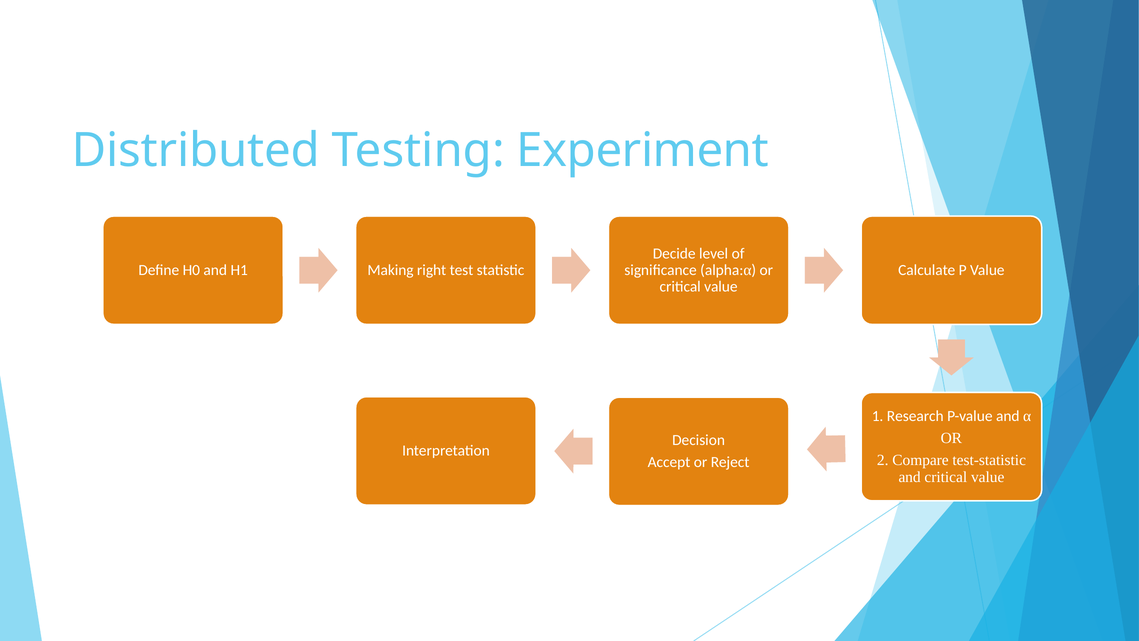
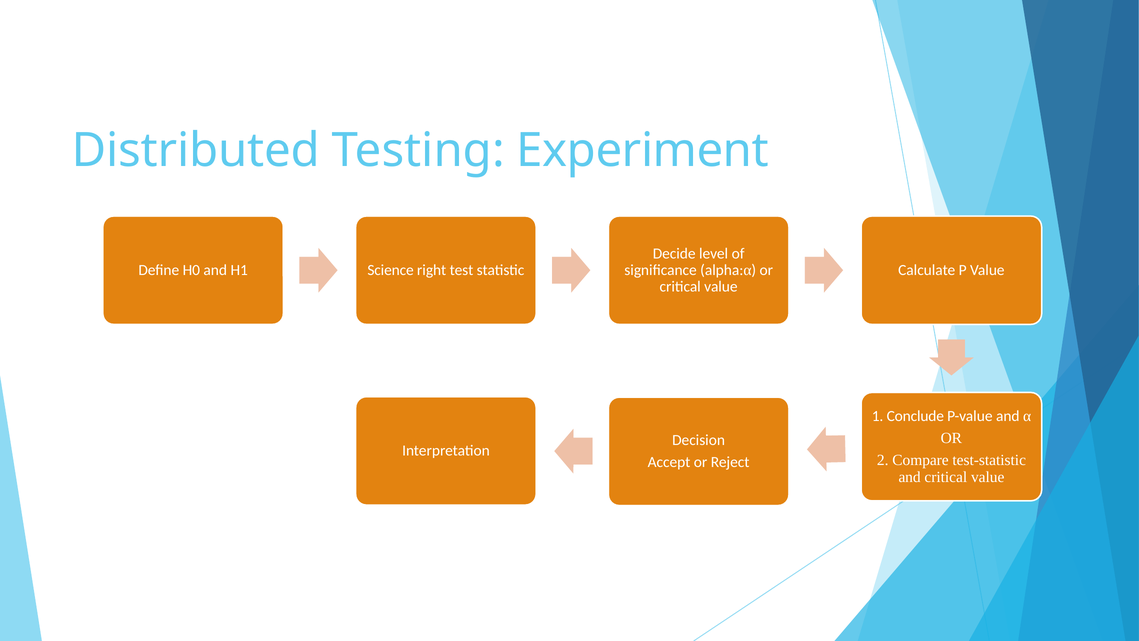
Making: Making -> Science
Research: Research -> Conclude
